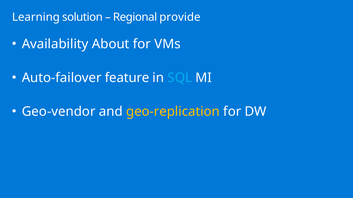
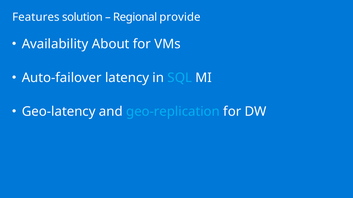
Learning: Learning -> Features
feature: feature -> latency
Geo-vendor: Geo-vendor -> Geo-latency
geo-replication colour: yellow -> light blue
